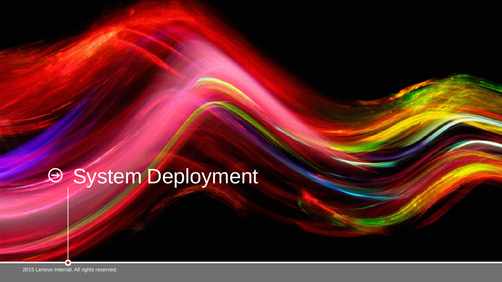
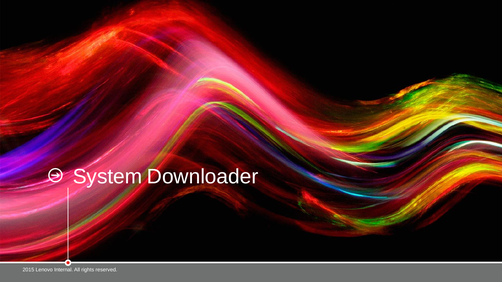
Deployment: Deployment -> Downloader
